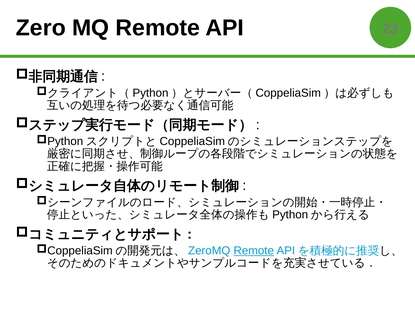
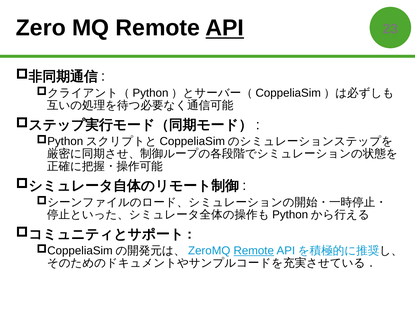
API underline: none -> present
